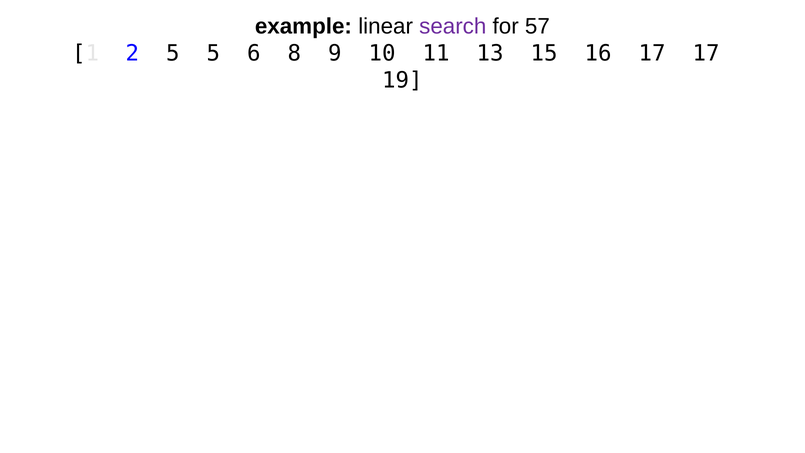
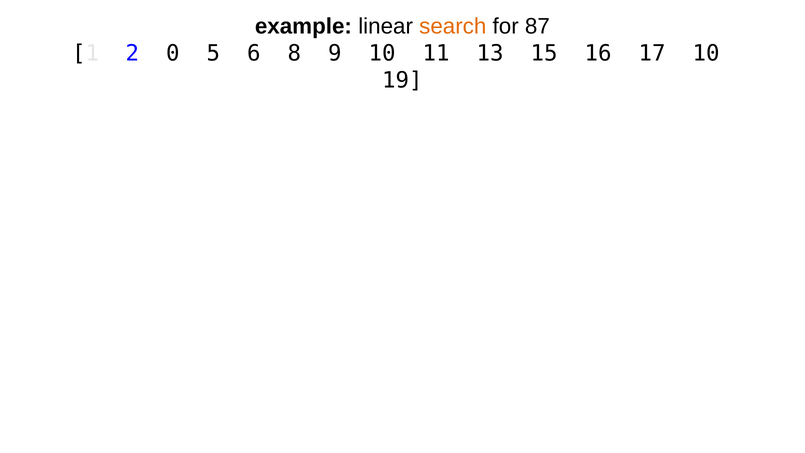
search colour: purple -> orange
57: 57 -> 87
2 5: 5 -> 0
17 17: 17 -> 10
